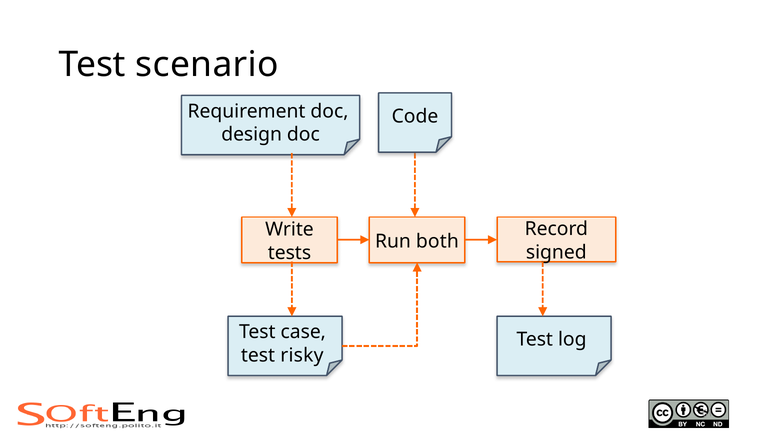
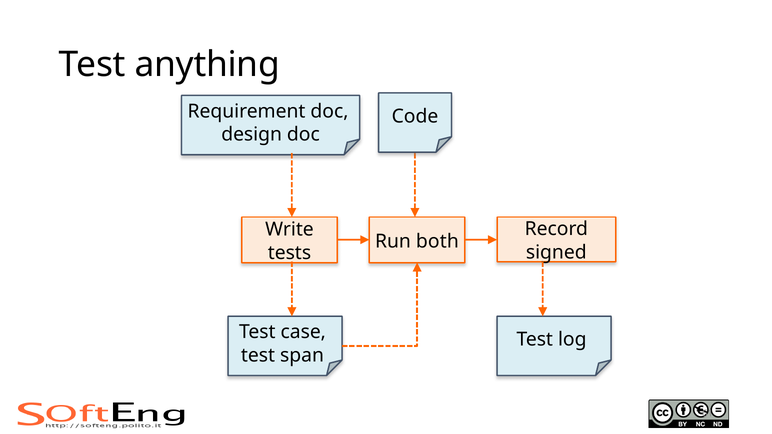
scenario: scenario -> anything
risky: risky -> span
